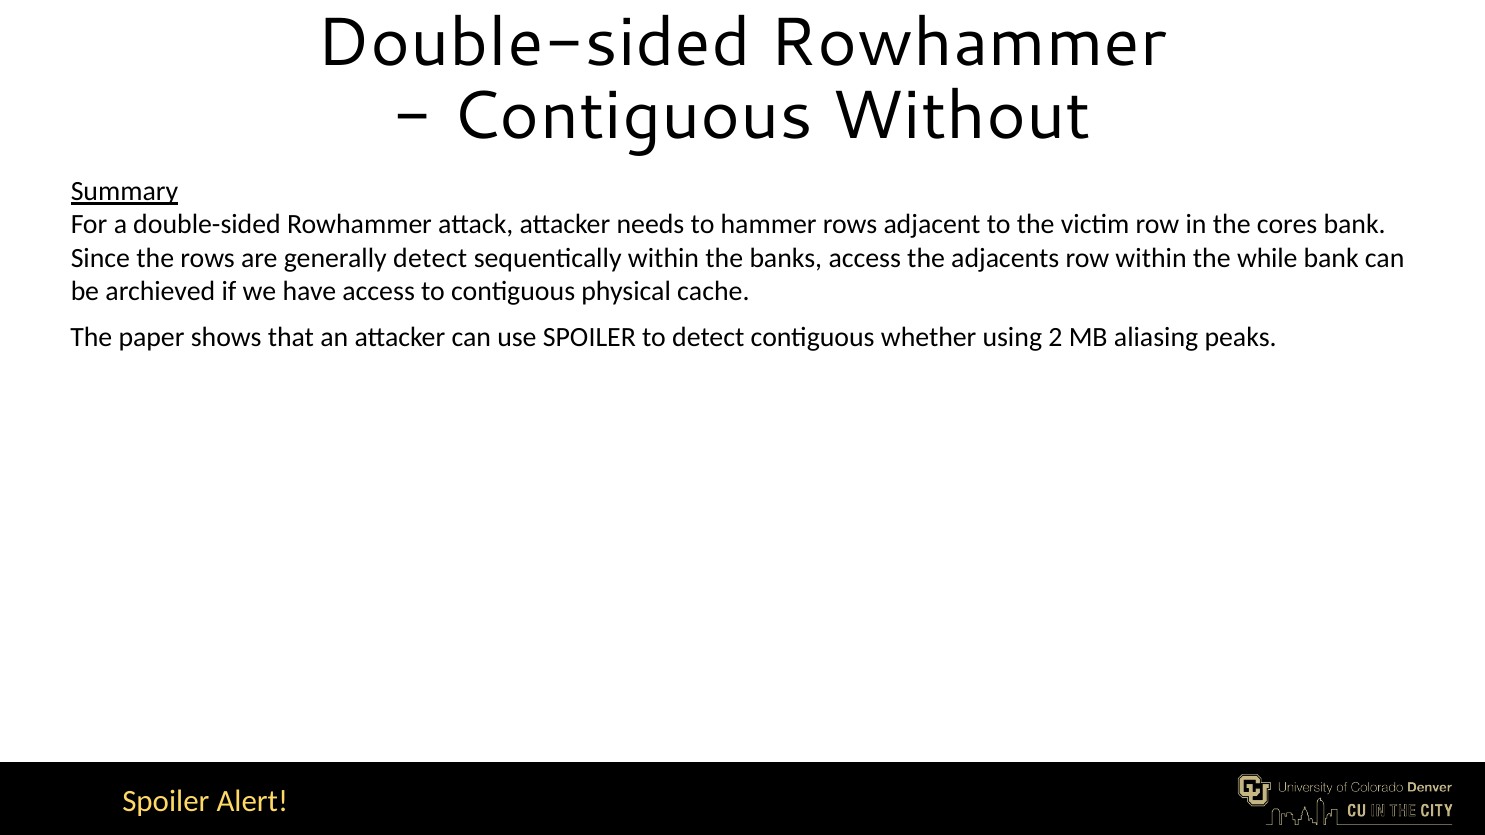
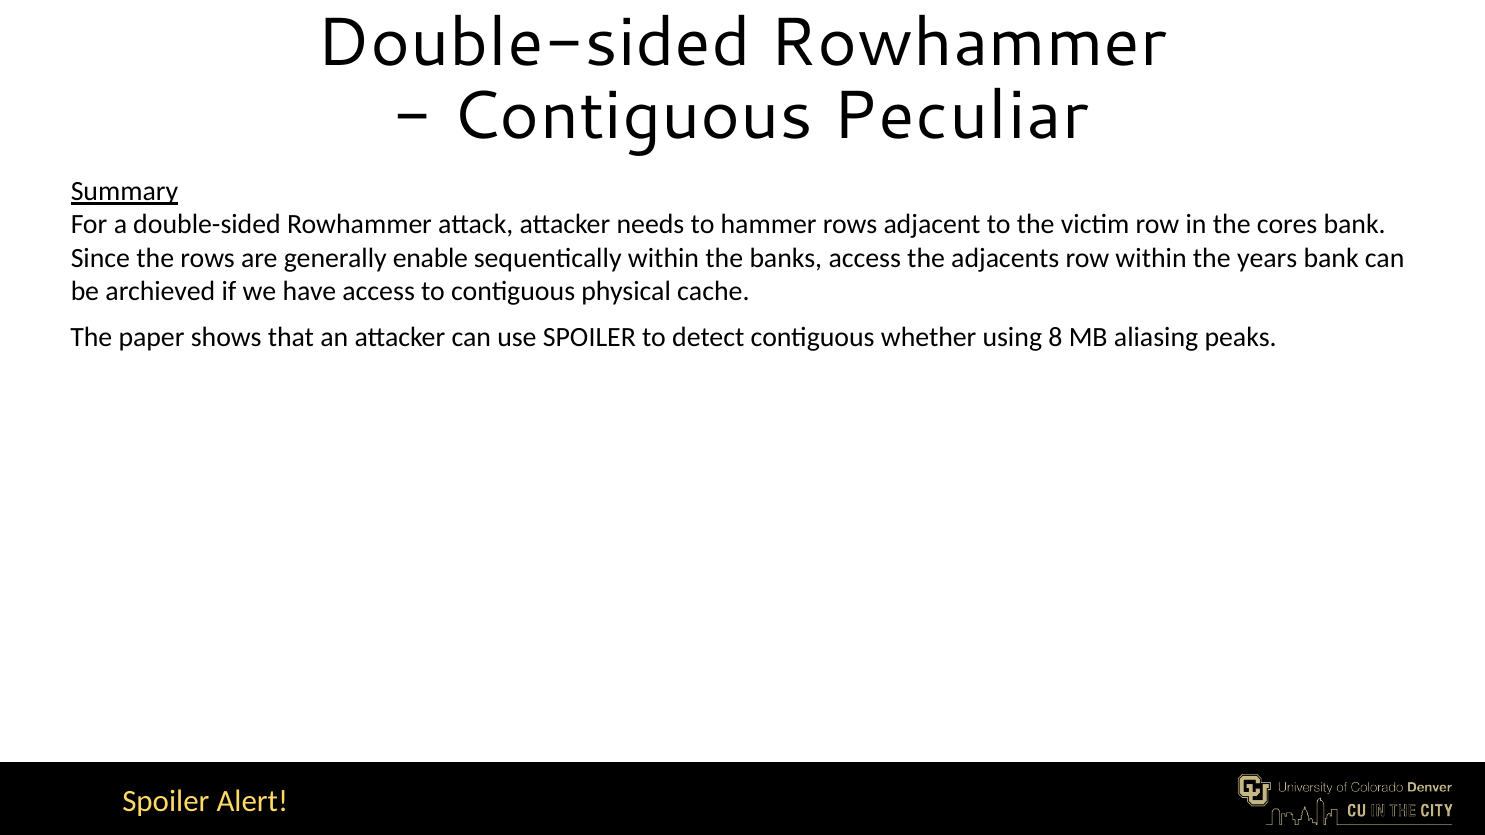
Without: Without -> Peculiar
generally detect: detect -> enable
while: while -> years
2: 2 -> 8
